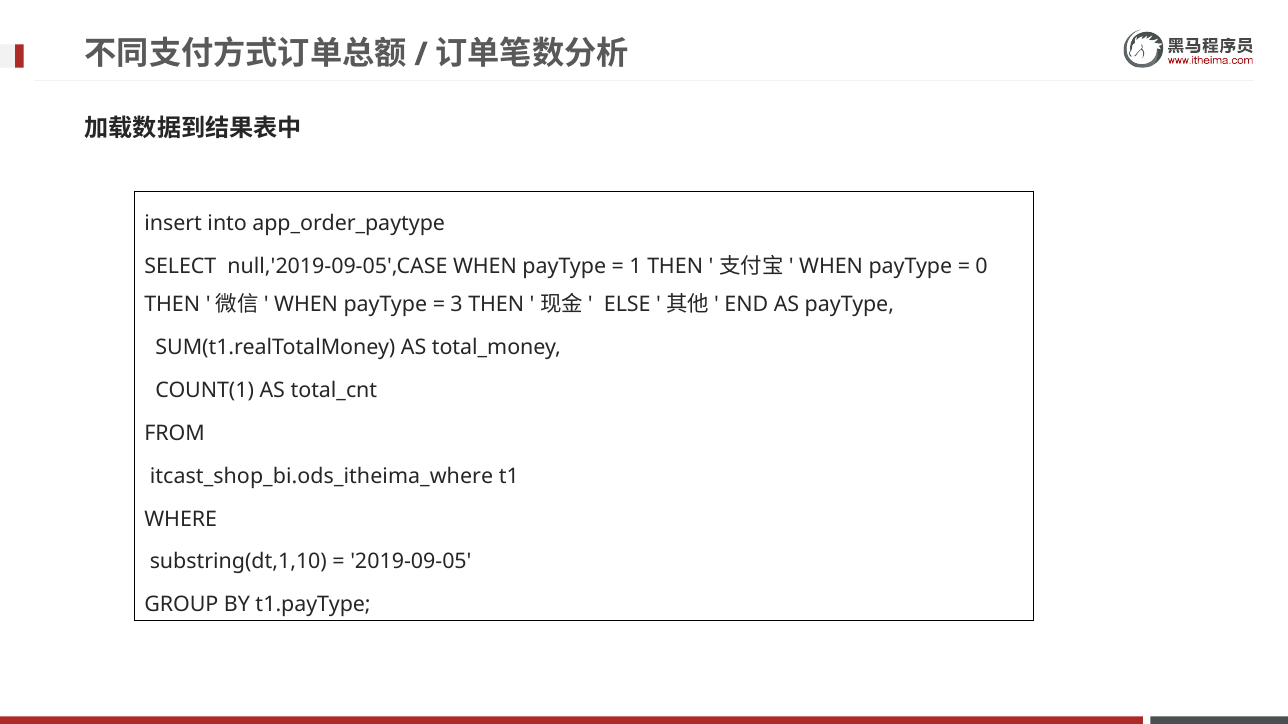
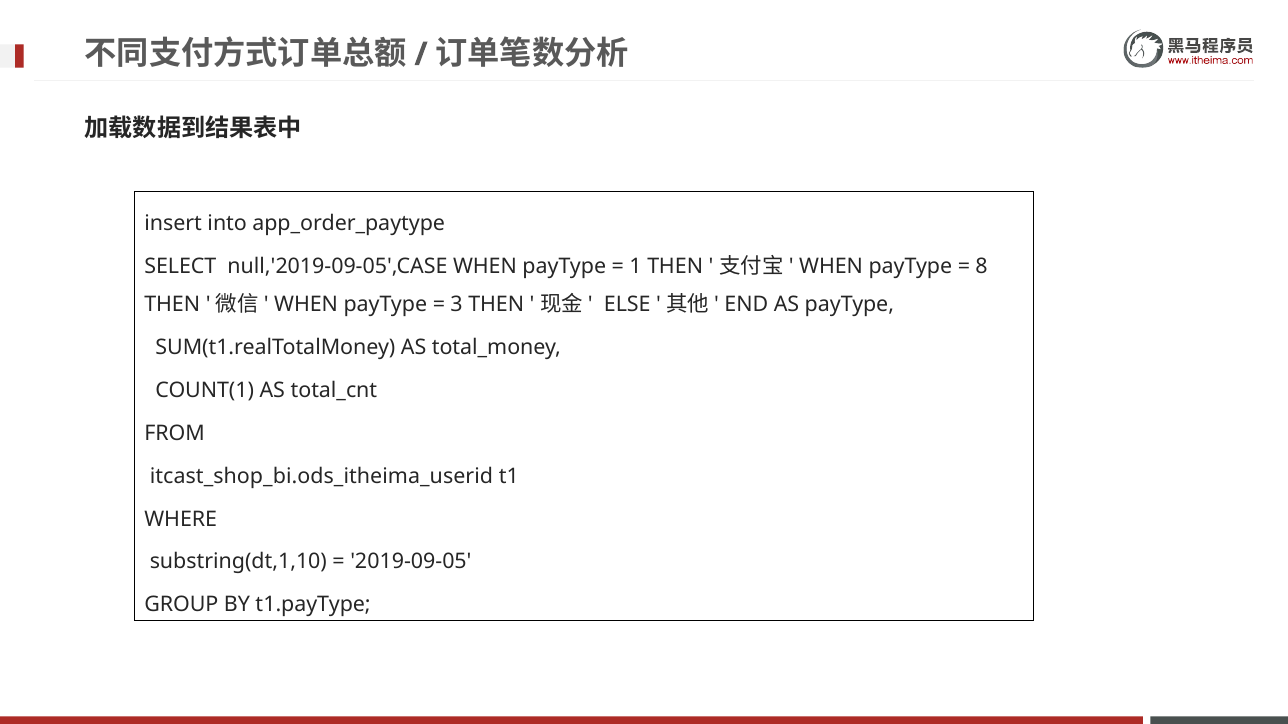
0: 0 -> 8
itcast_shop_bi.ods_itheima_where: itcast_shop_bi.ods_itheima_where -> itcast_shop_bi.ods_itheima_userid
